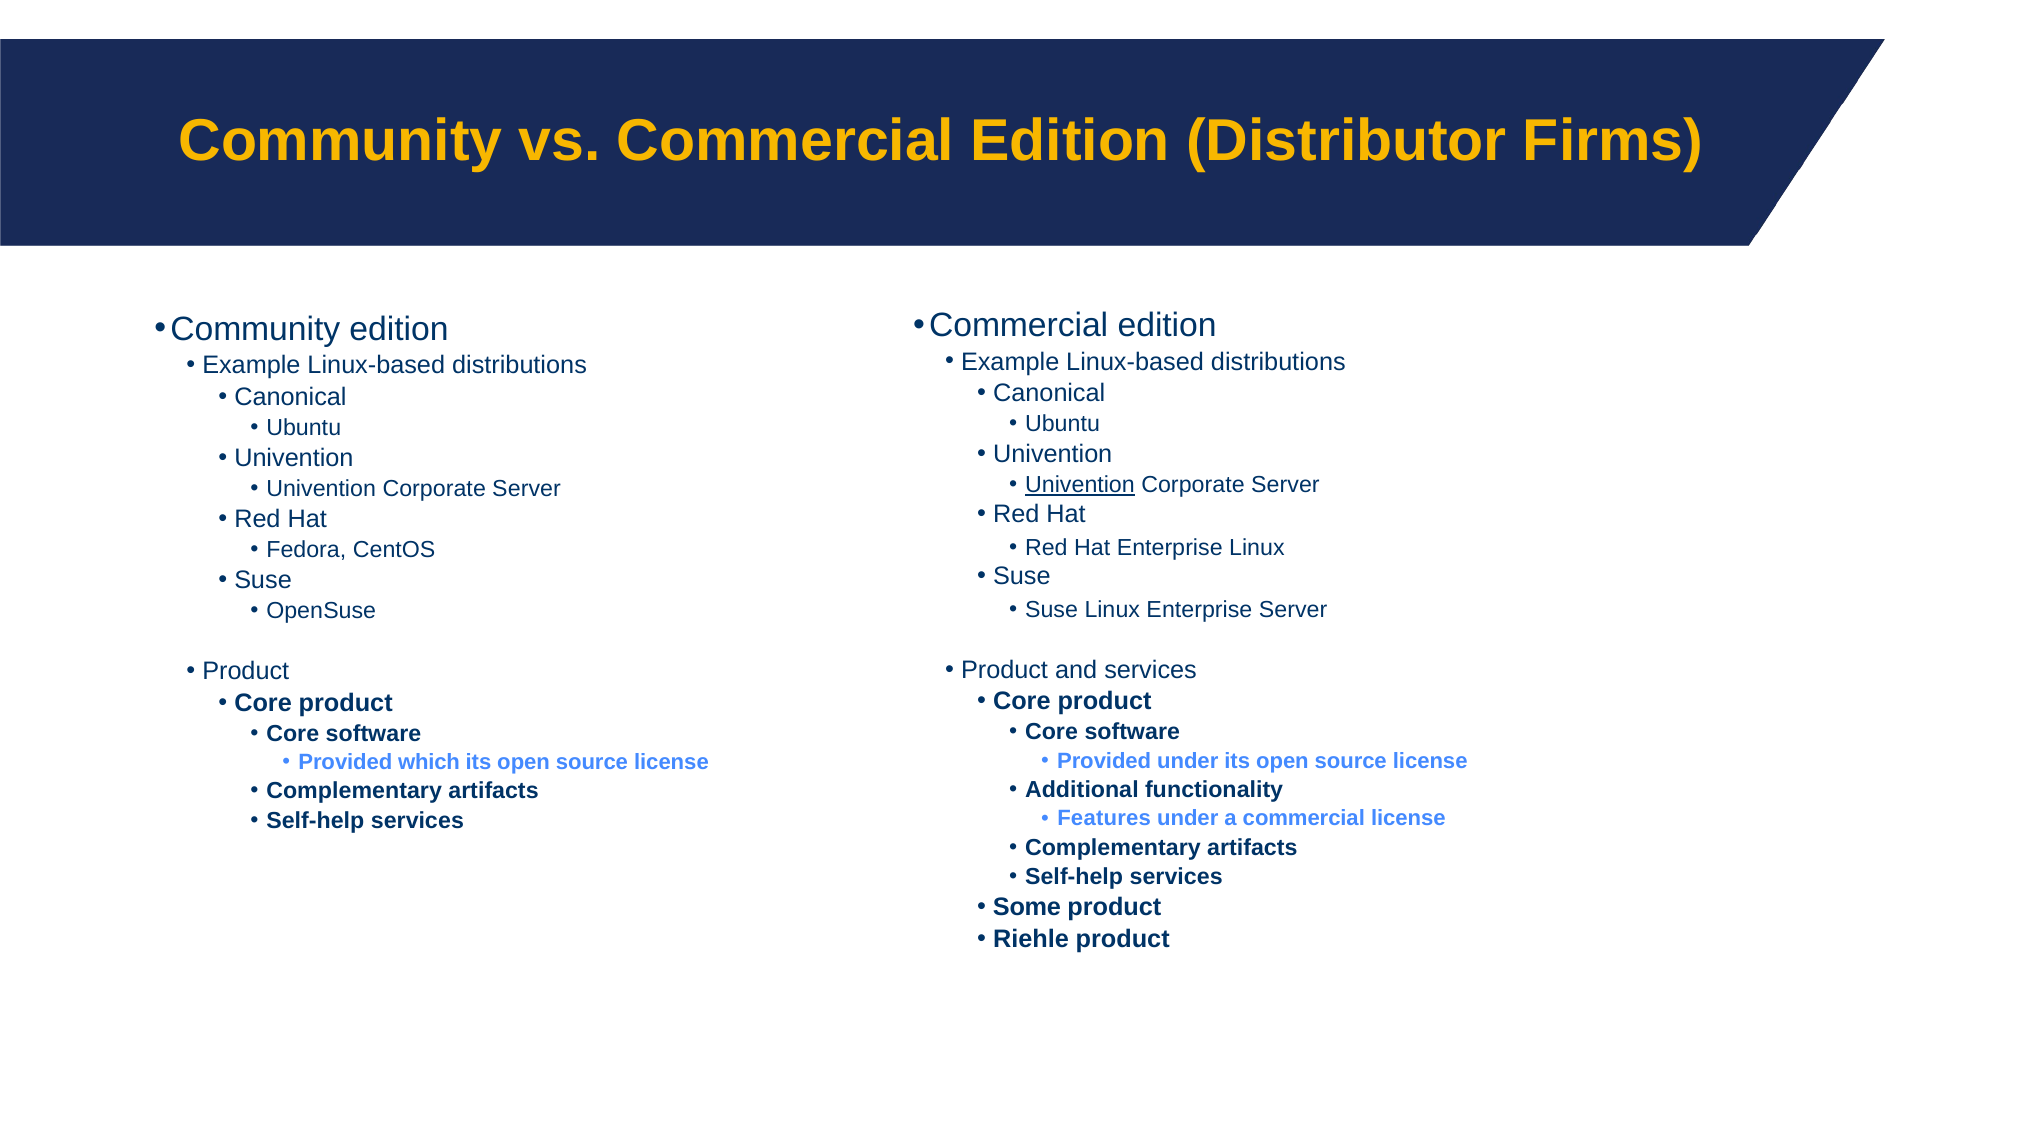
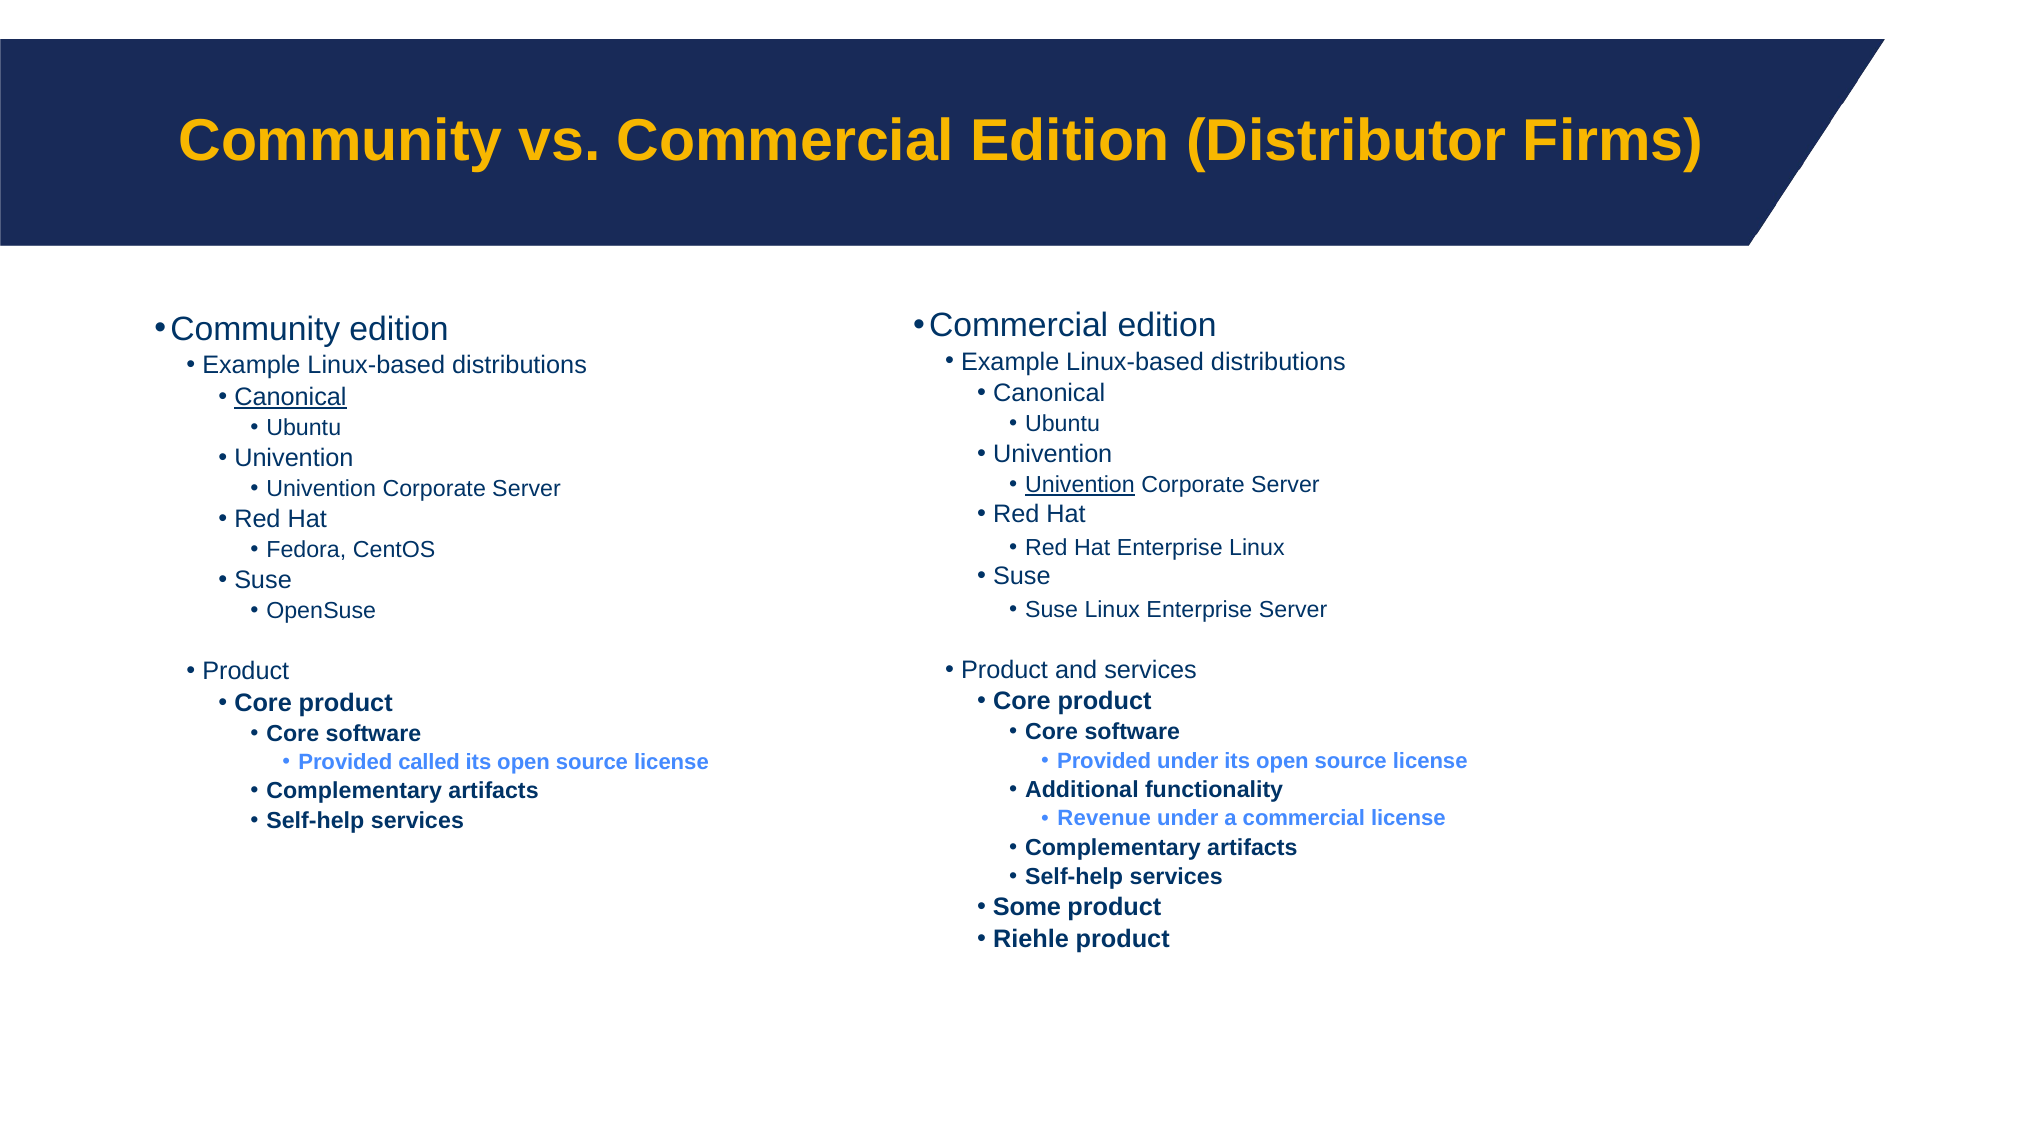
Canonical at (290, 397) underline: none -> present
which: which -> called
Features: Features -> Revenue
